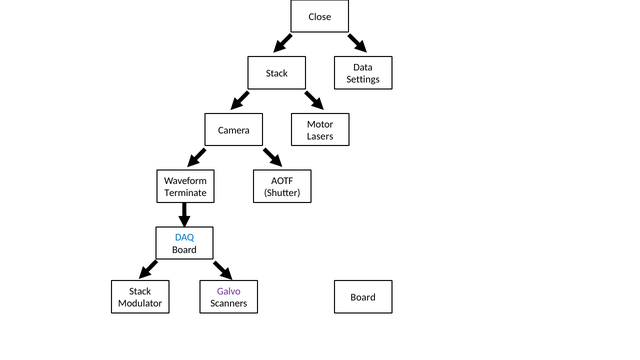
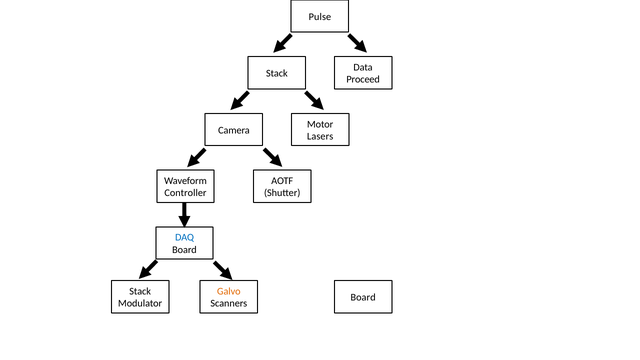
Close: Close -> Pulse
Settings: Settings -> Proceed
Terminate: Terminate -> Controller
Galvo colour: purple -> orange
